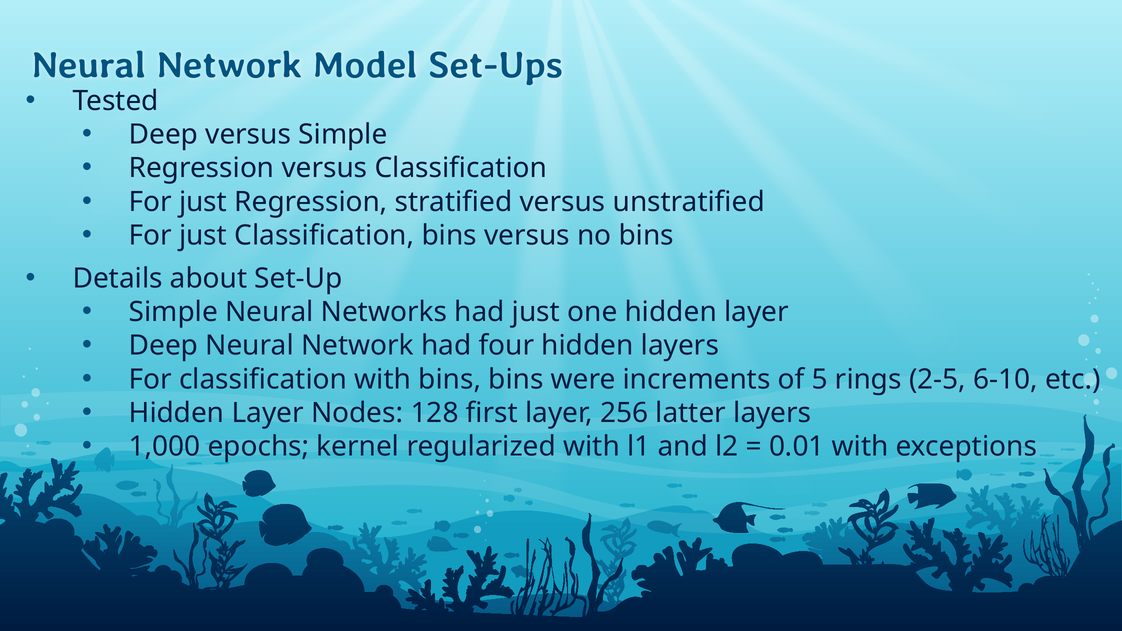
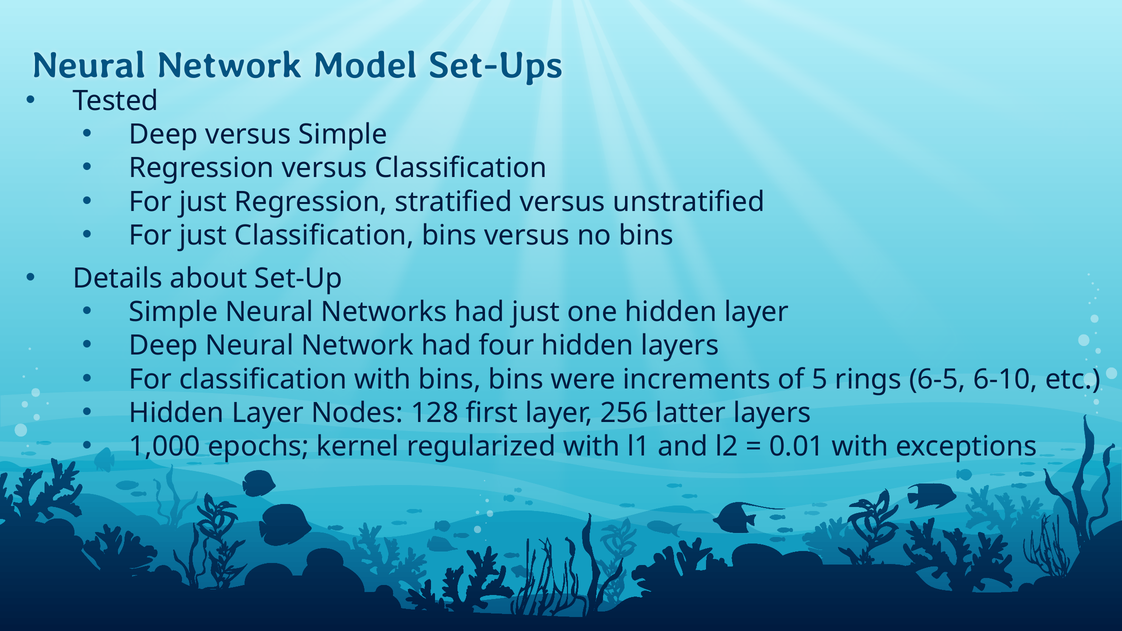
2-5: 2-5 -> 6-5
